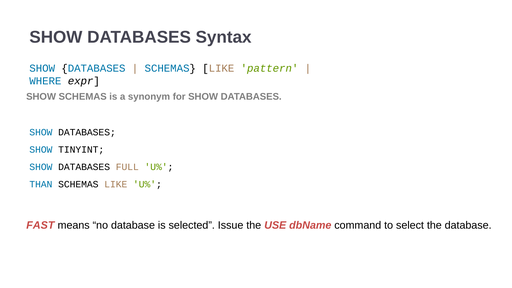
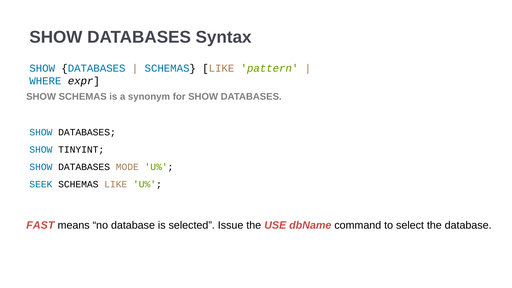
FULL: FULL -> MODE
THAN: THAN -> SEEK
